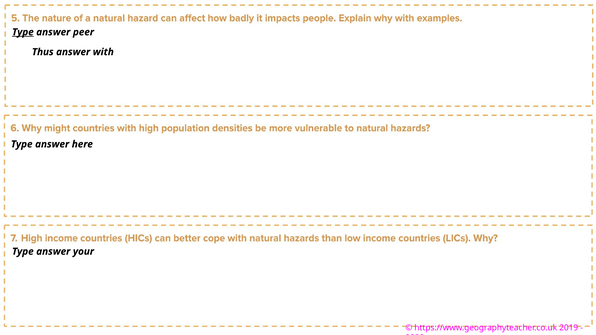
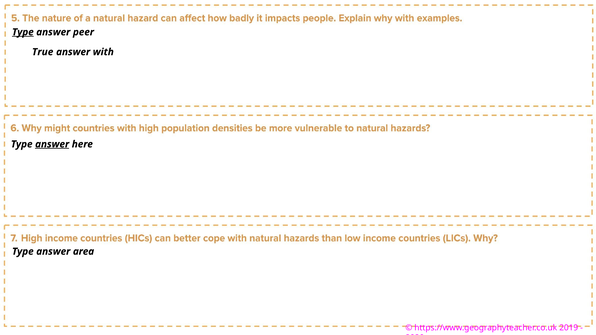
Thus: Thus -> True
answer at (52, 144) underline: none -> present
your: your -> area
